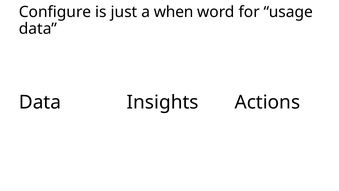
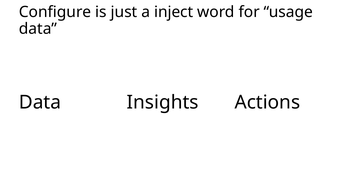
when: when -> inject
